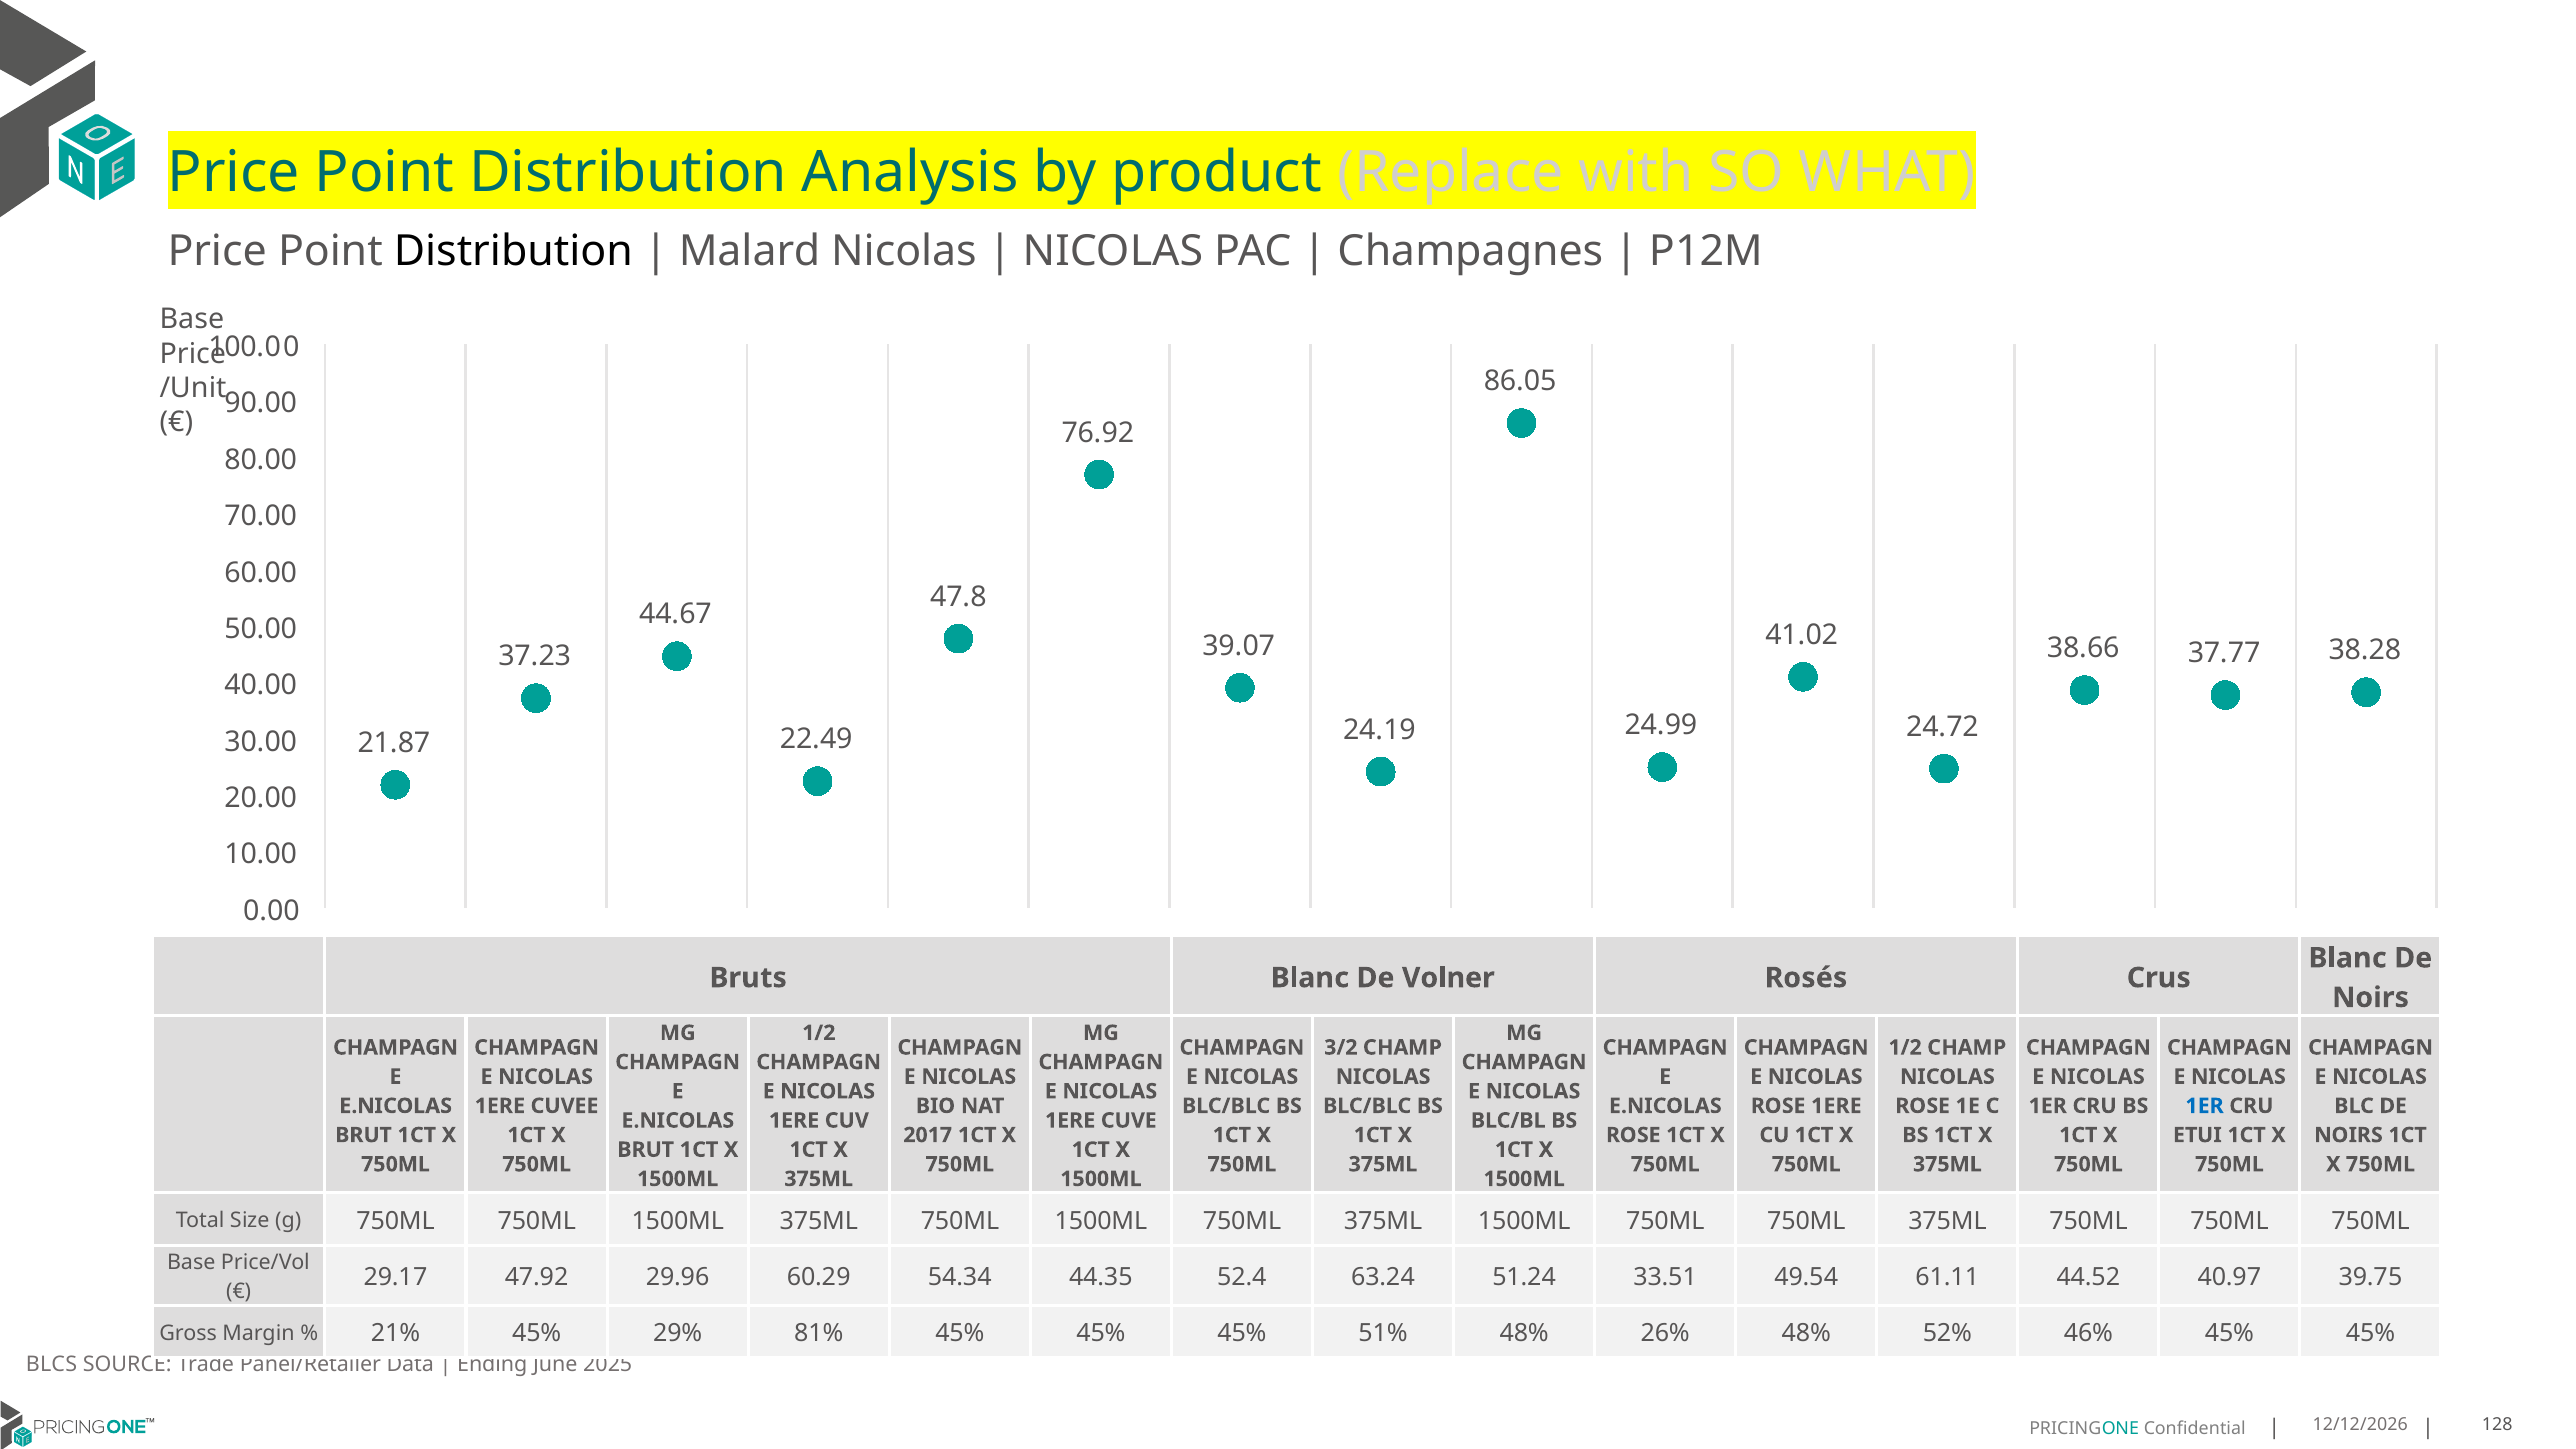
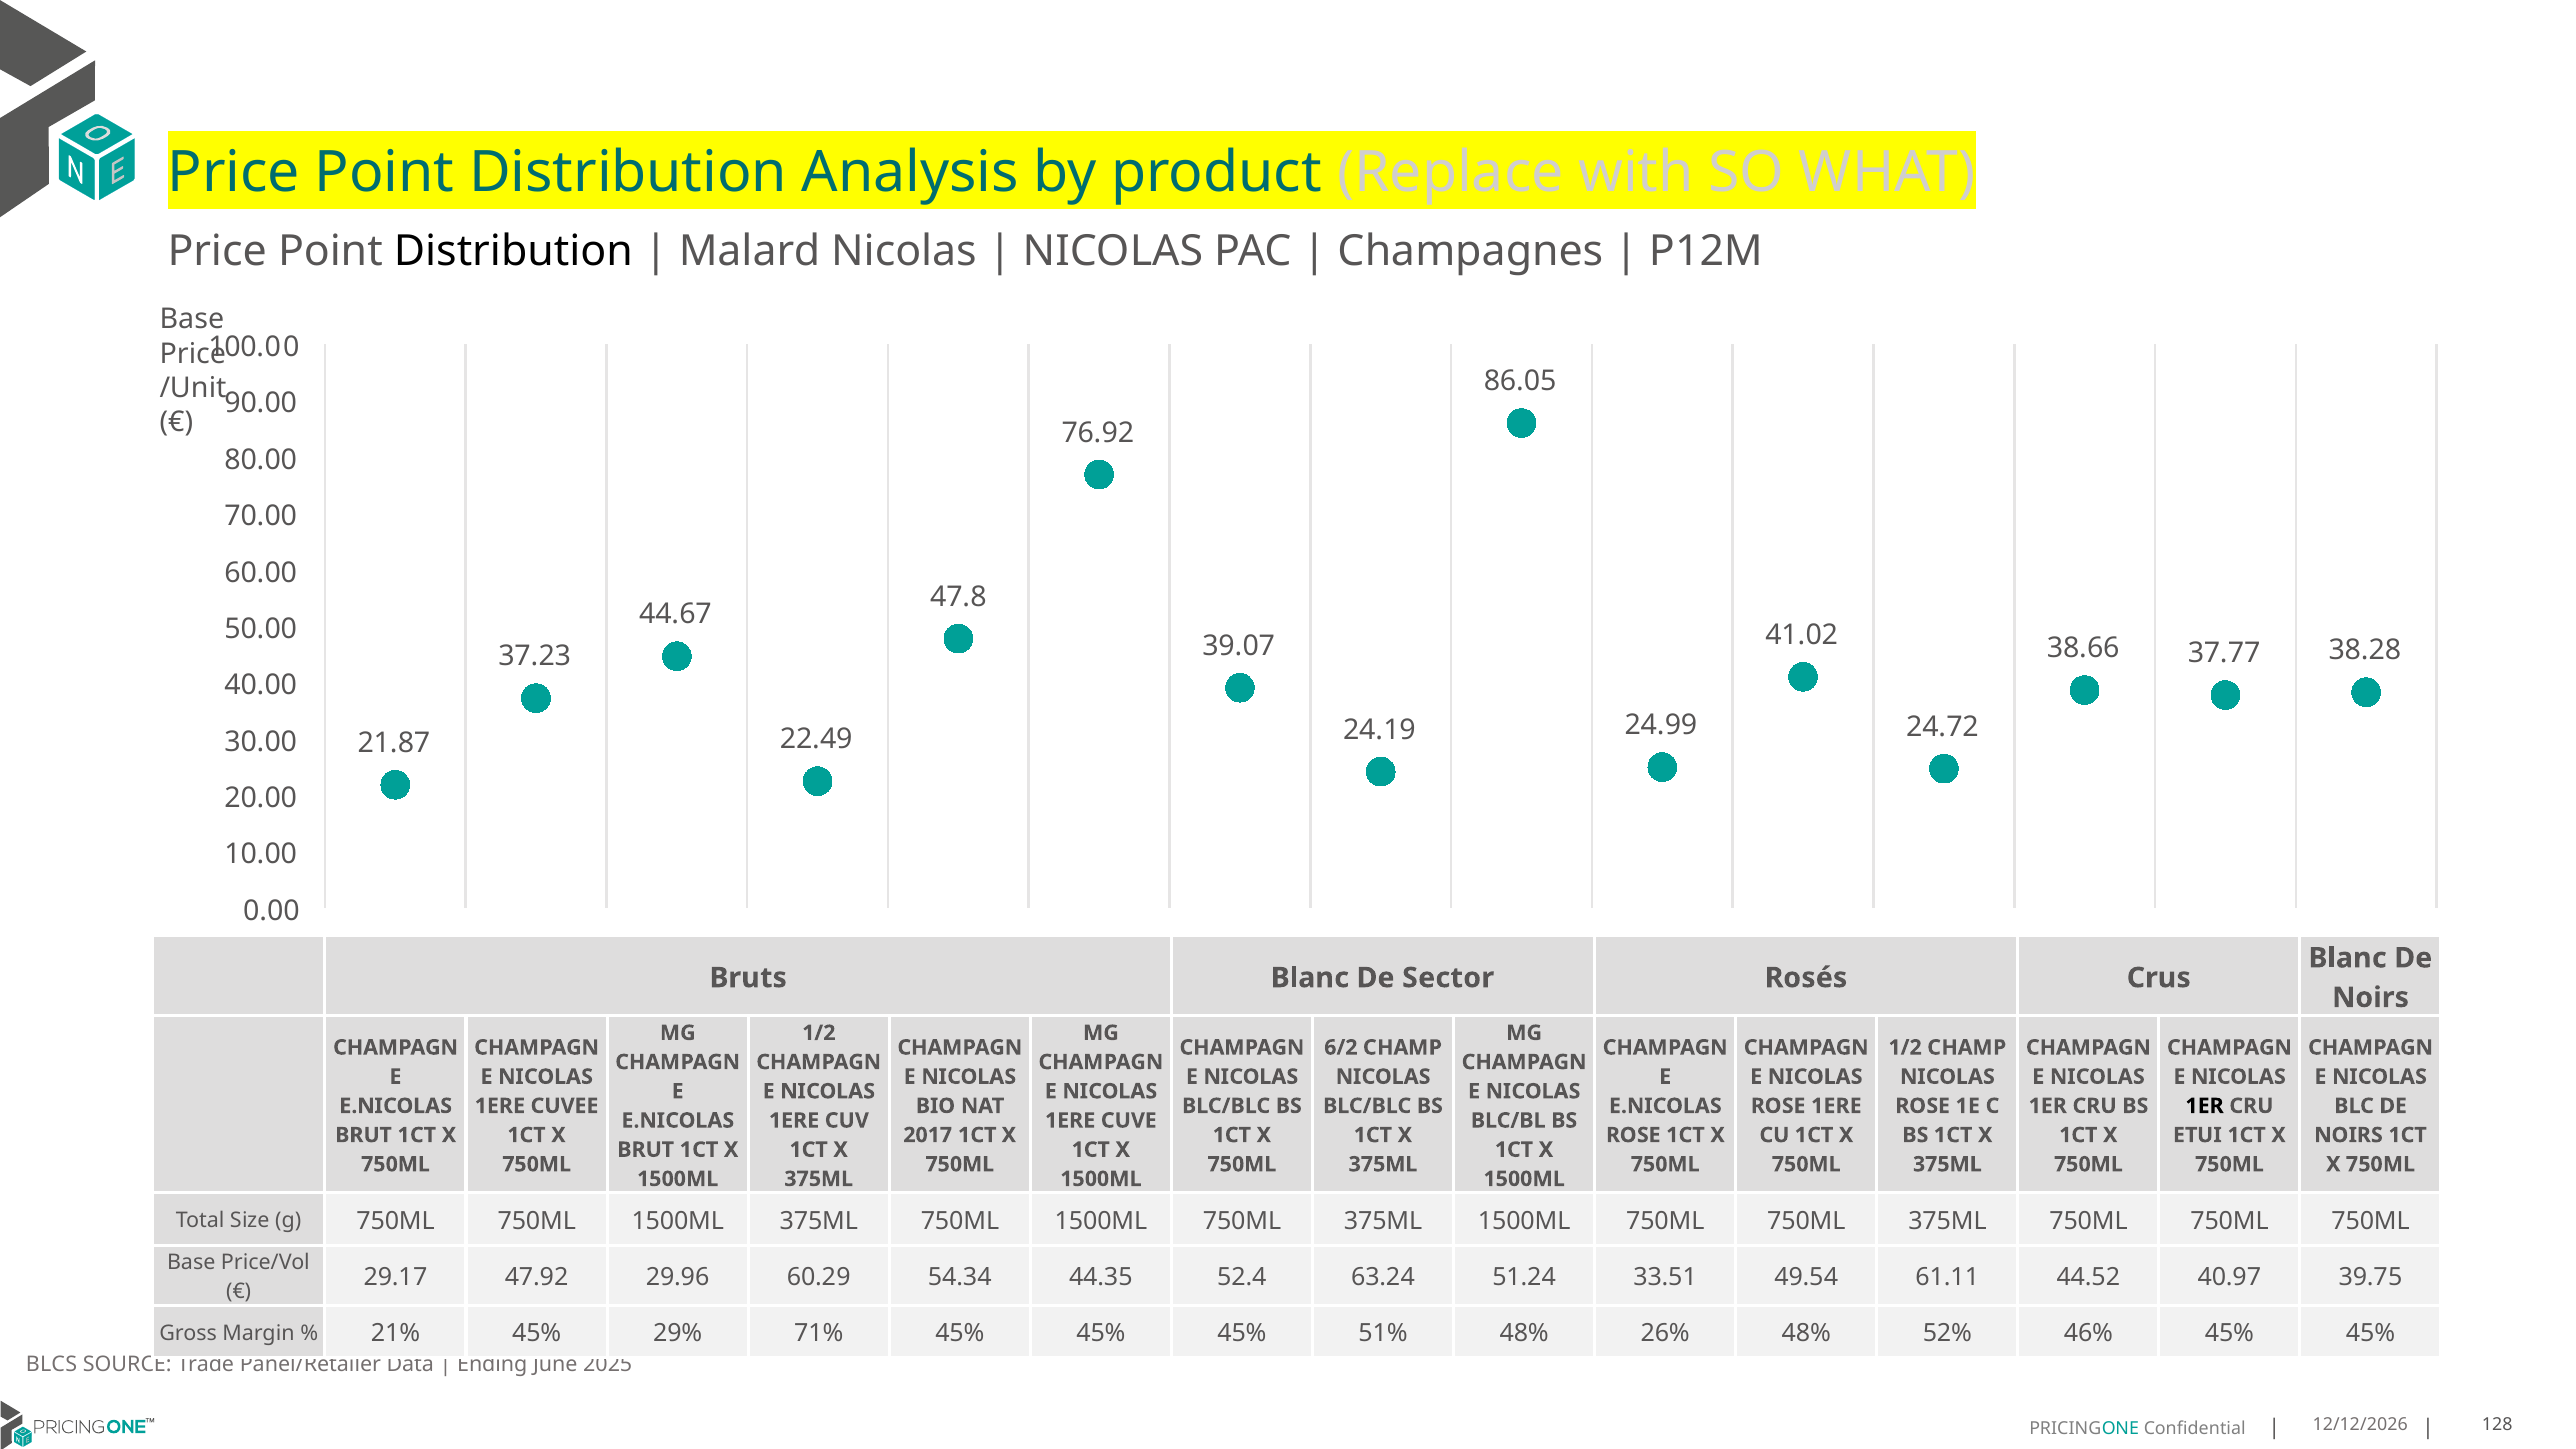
Volner: Volner -> Sector
3/2: 3/2 -> 6/2
1ER at (2205, 1106) colour: blue -> black
81%: 81% -> 71%
